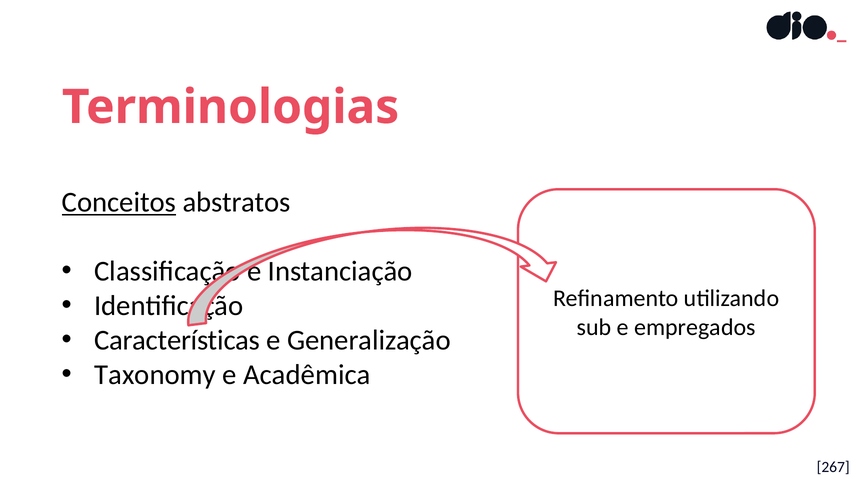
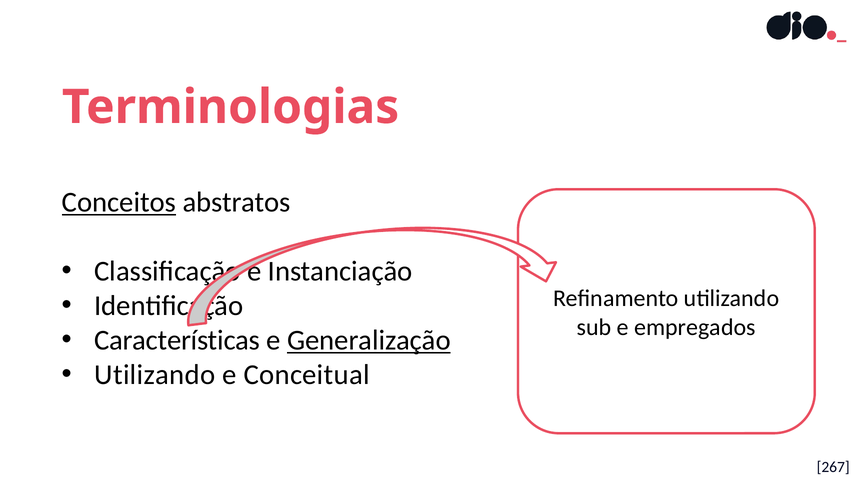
Generalização underline: none -> present
Taxonomy at (155, 375): Taxonomy -> Utilizando
Acadêmica: Acadêmica -> Conceitual
